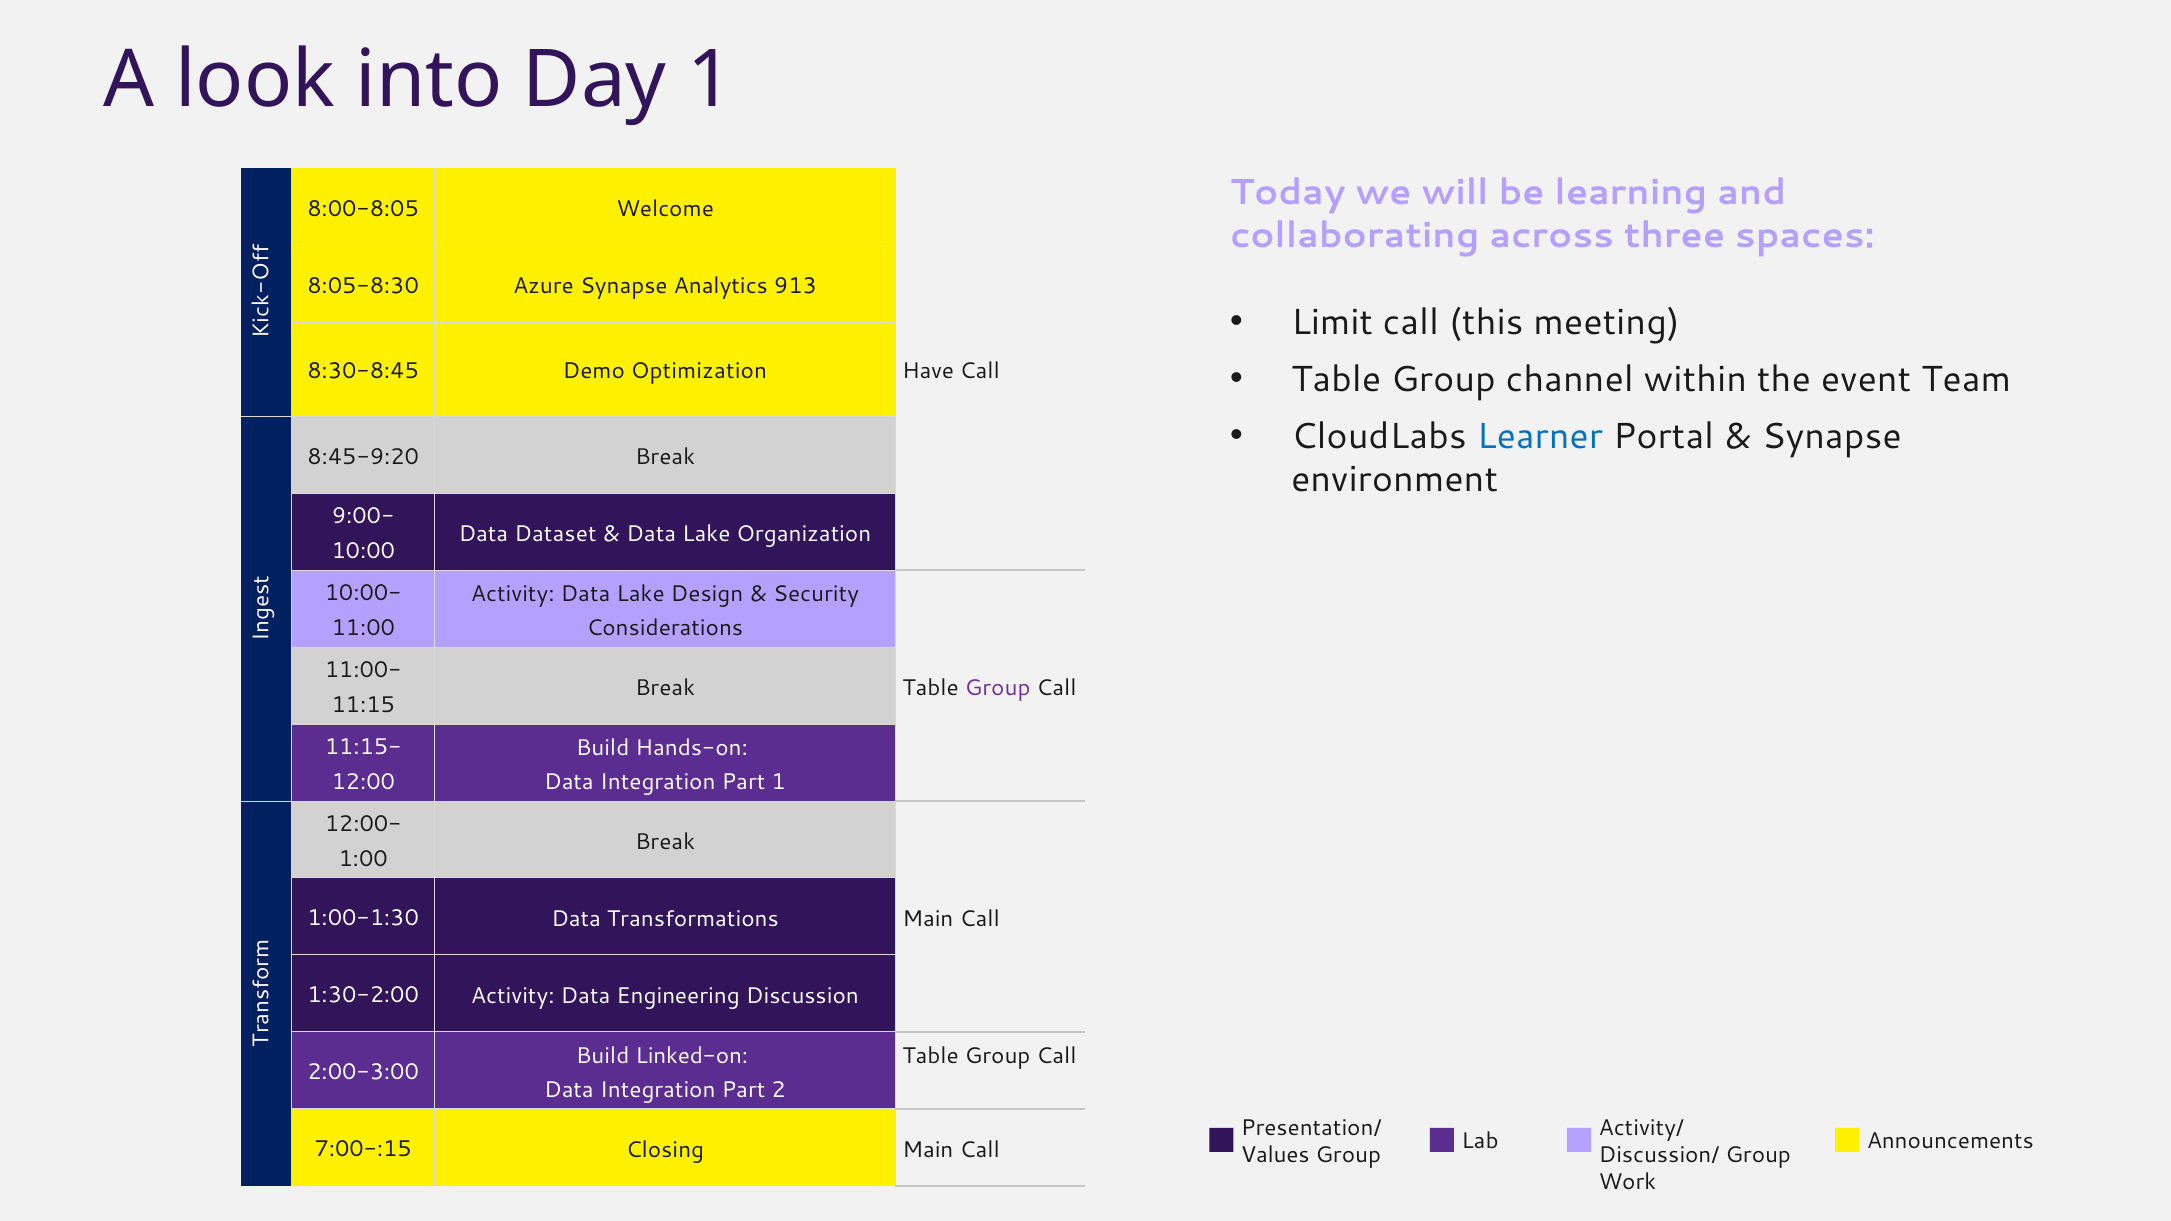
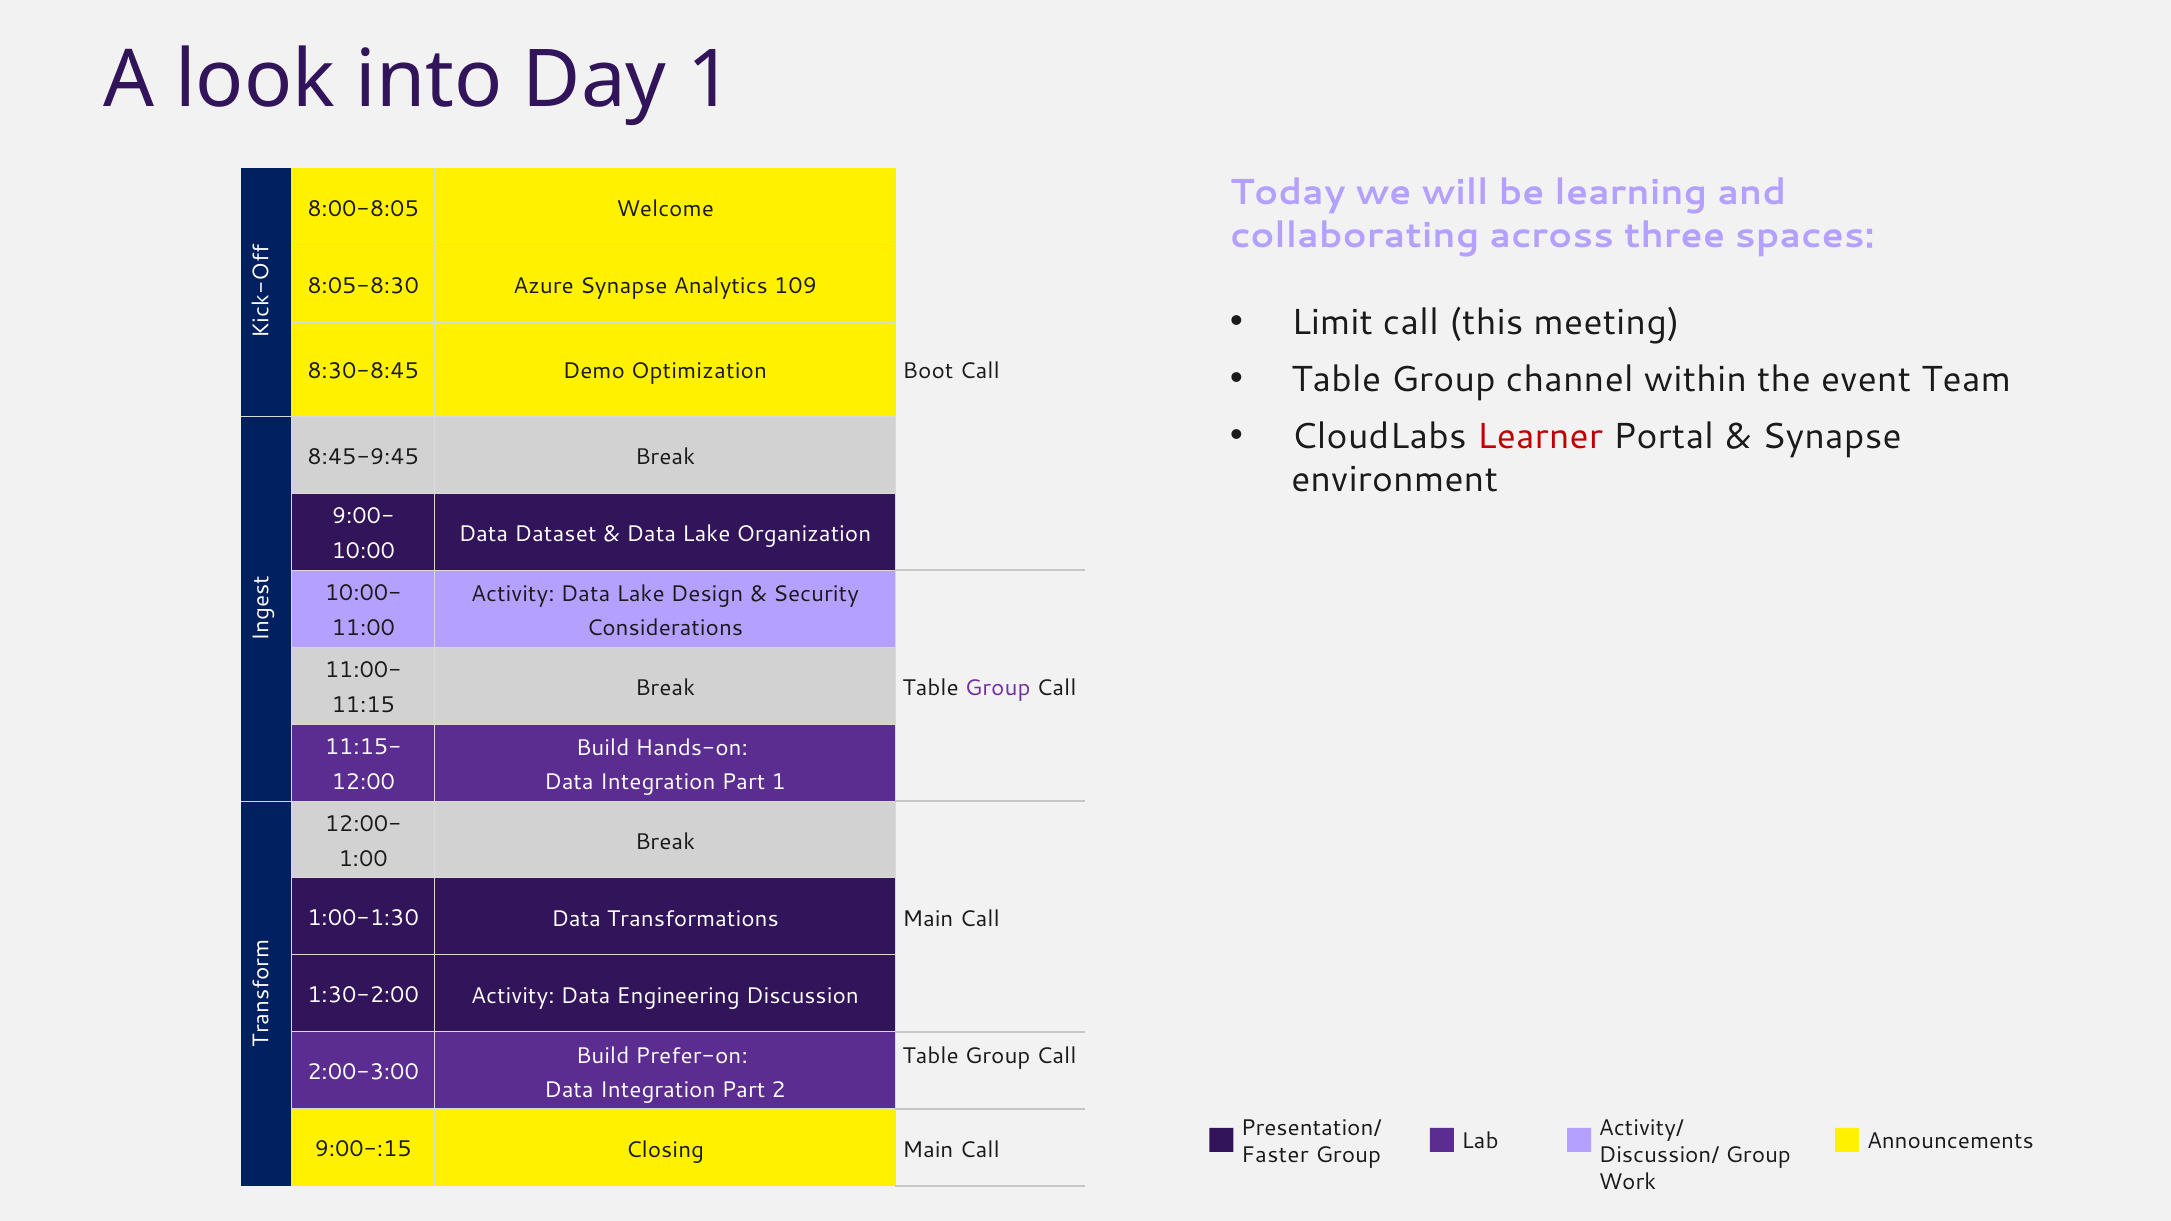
913: 913 -> 109
Have: Have -> Boot
Learner colour: blue -> red
8:45-9:20: 8:45-9:20 -> 8:45-9:45
Linked-on: Linked-on -> Prefer-on
7:00-:15: 7:00-:15 -> 9:00-:15
Values: Values -> Faster
